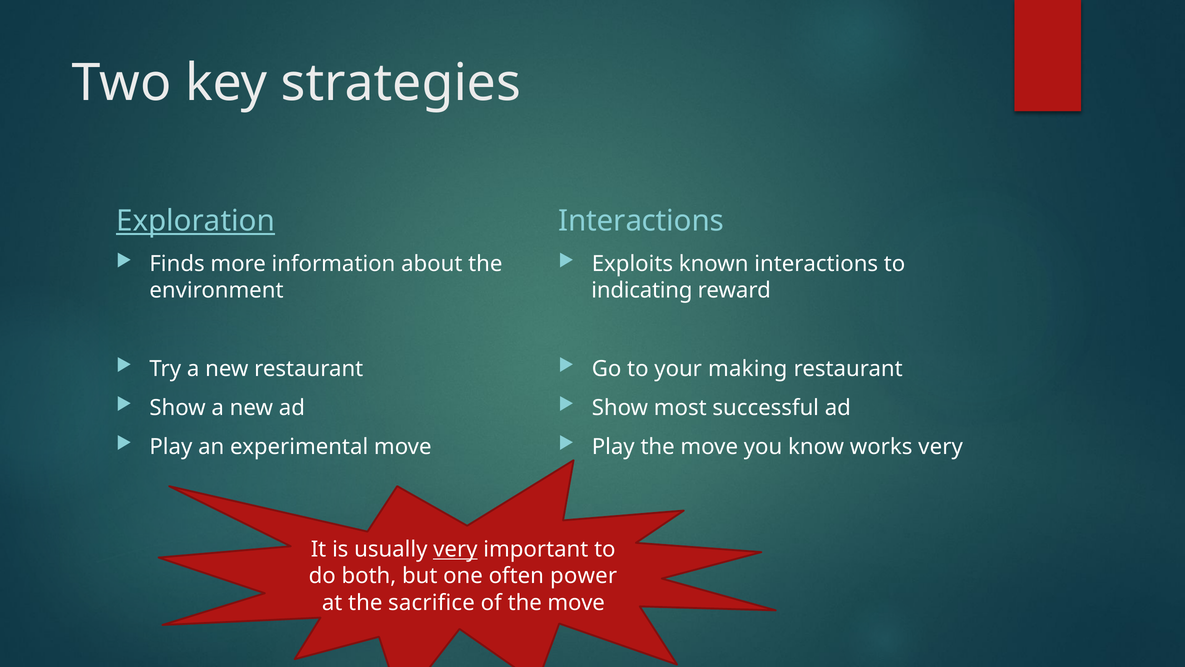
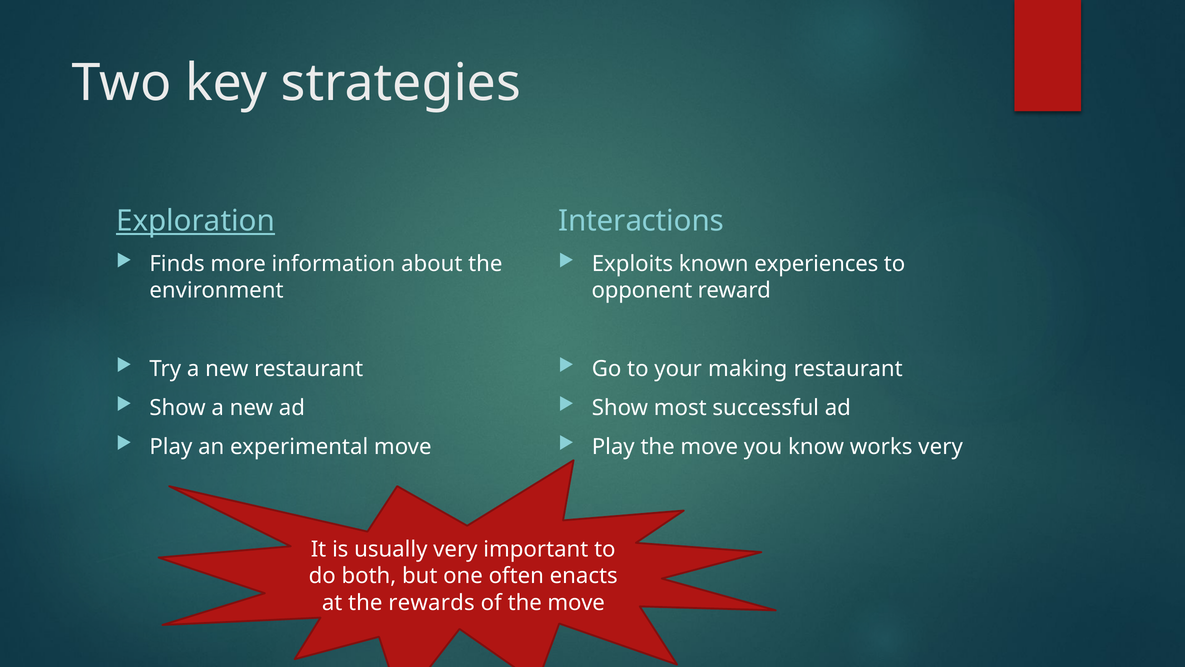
known interactions: interactions -> experiences
indicating: indicating -> opponent
very at (455, 549) underline: present -> none
power: power -> enacts
sacrifice: sacrifice -> rewards
